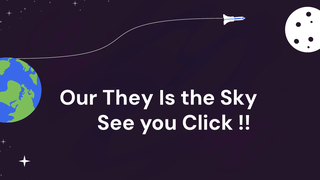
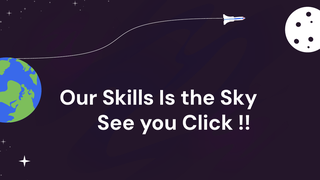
They: They -> Skills
